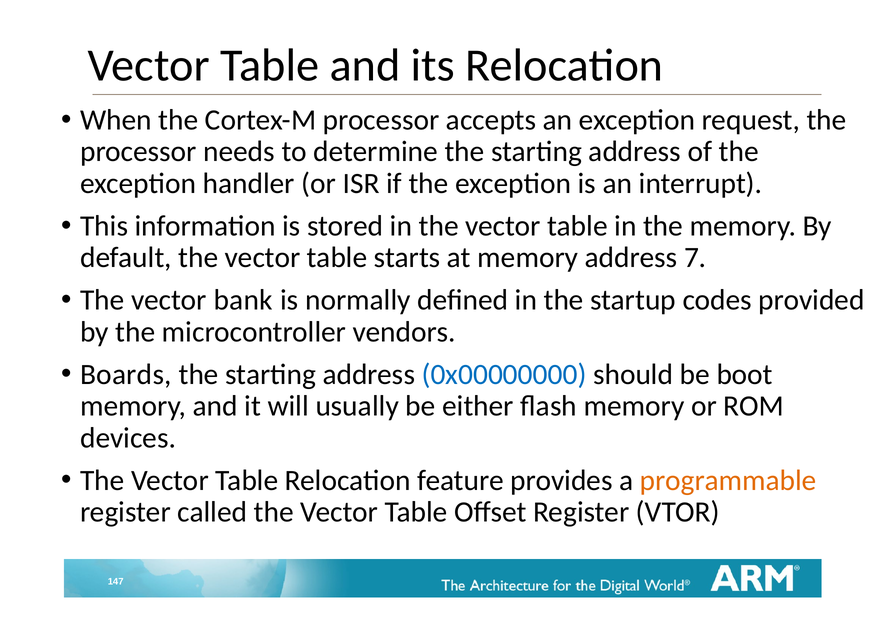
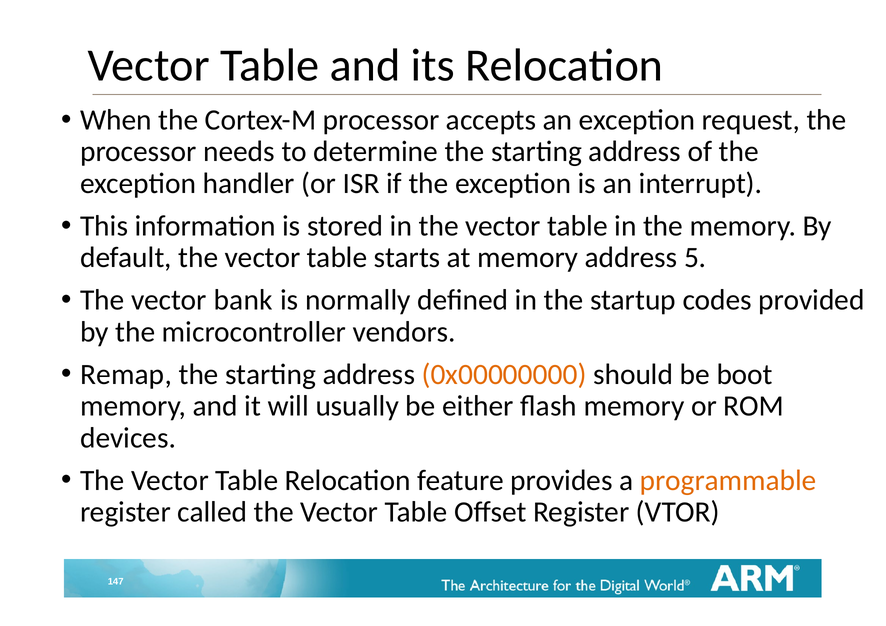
7: 7 -> 5
Boards: Boards -> Remap
0x00000000 colour: blue -> orange
